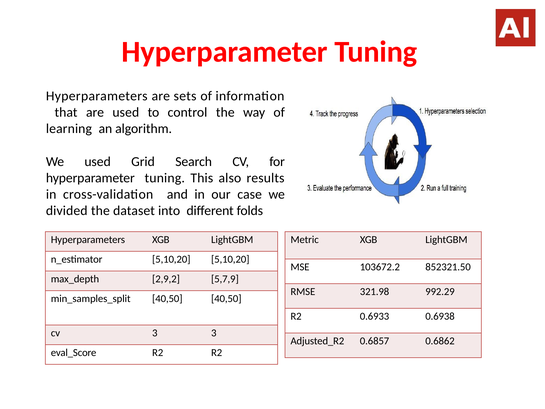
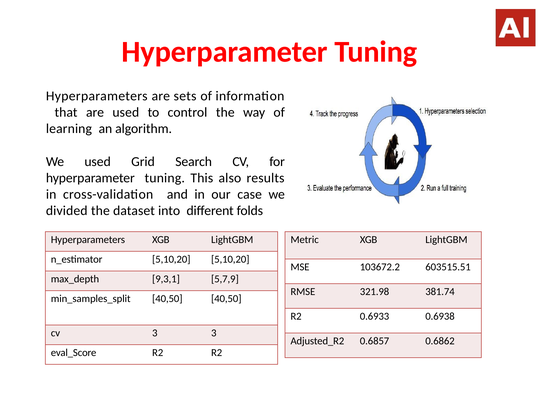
852321.50: 852321.50 -> 603515.51
2,9,2: 2,9,2 -> 9,3,1
992.29: 992.29 -> 381.74
